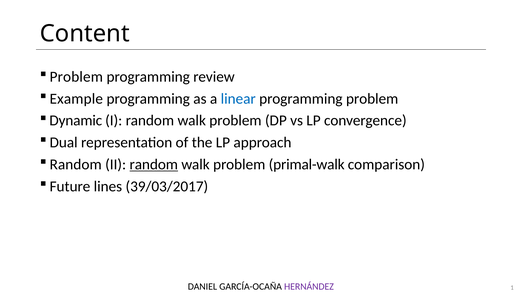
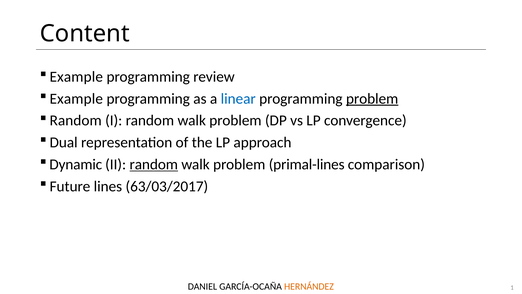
Problem at (76, 77): Problem -> Example
problem at (372, 99) underline: none -> present
Dynamic at (76, 120): Dynamic -> Random
Random at (76, 164): Random -> Dynamic
primal-walk: primal-walk -> primal-lines
39/03/2017: 39/03/2017 -> 63/03/2017
HERNÁNDEZ colour: purple -> orange
